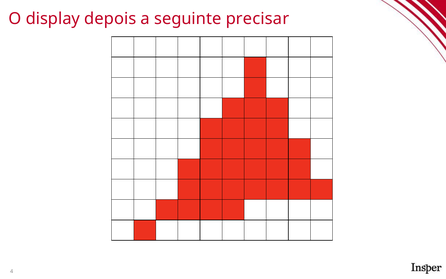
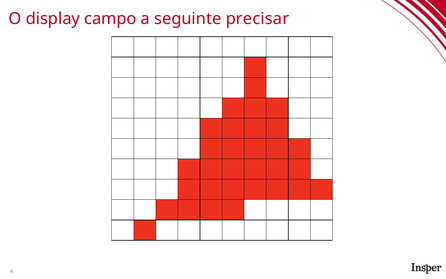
depois: depois -> campo
